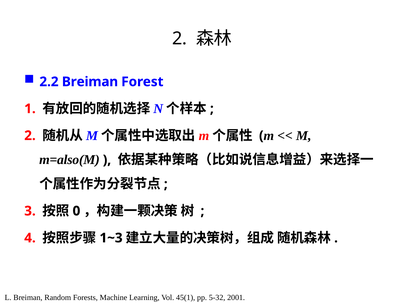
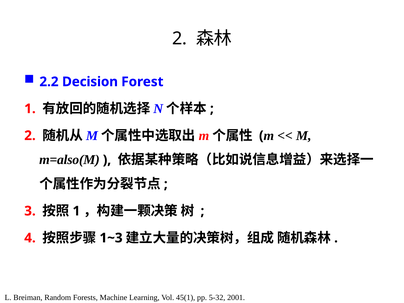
2.2 Breiman: Breiman -> Decision
0 at (76, 211): 0 -> 1
